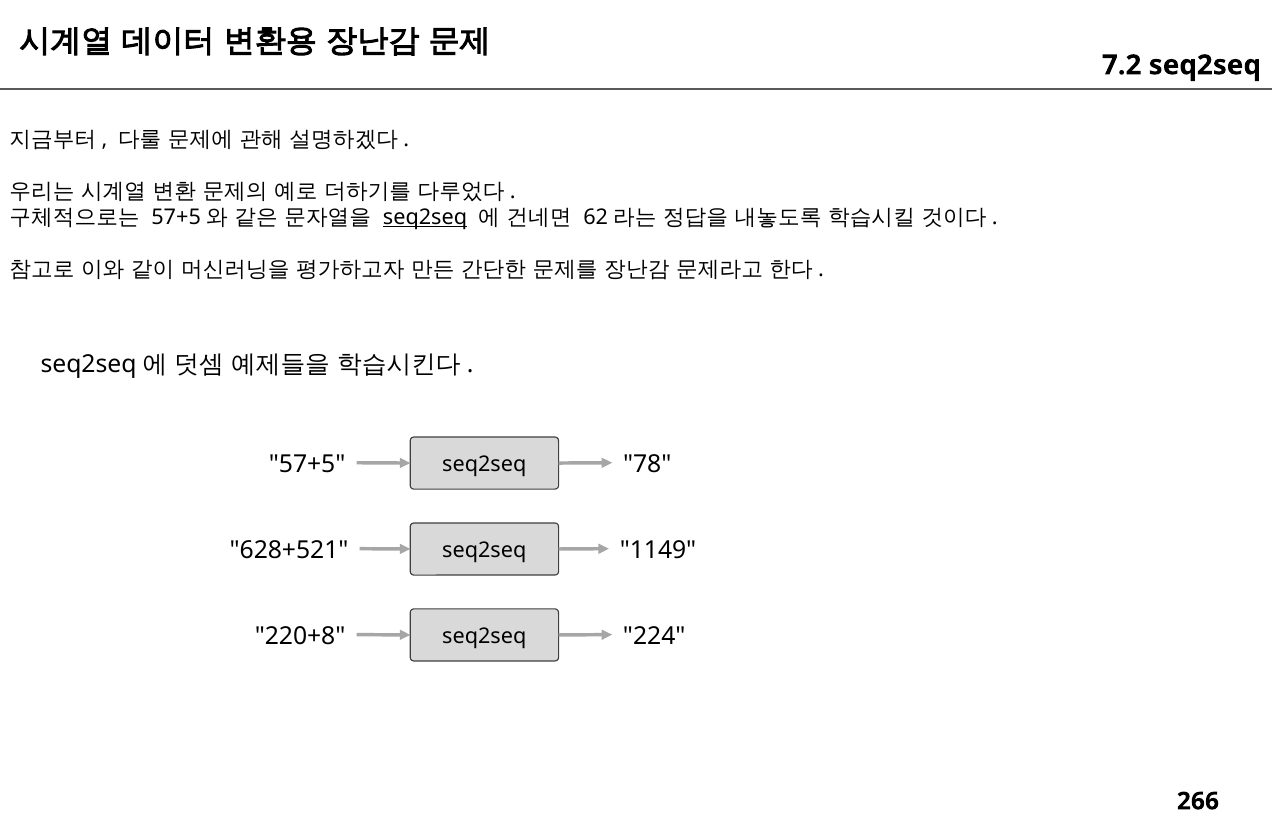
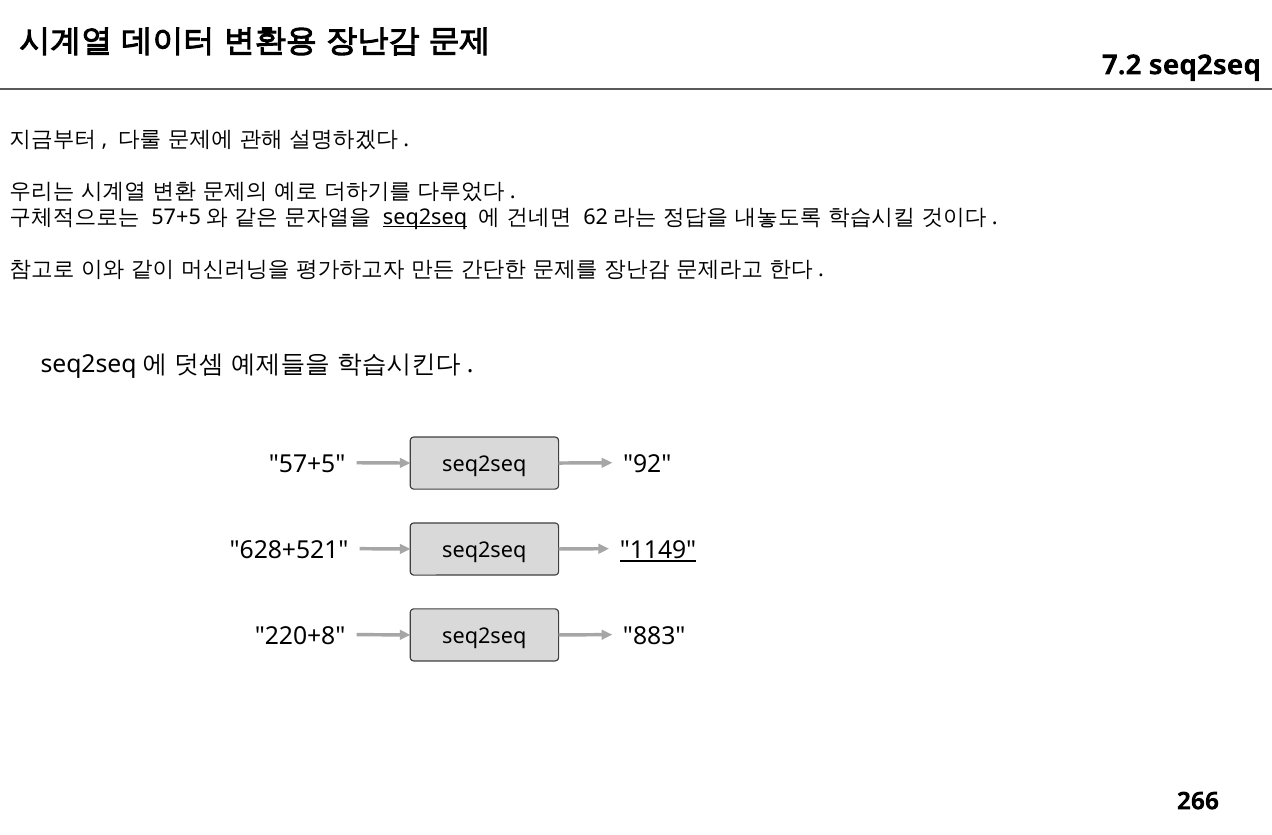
78: 78 -> 92
1149 underline: none -> present
224: 224 -> 883
